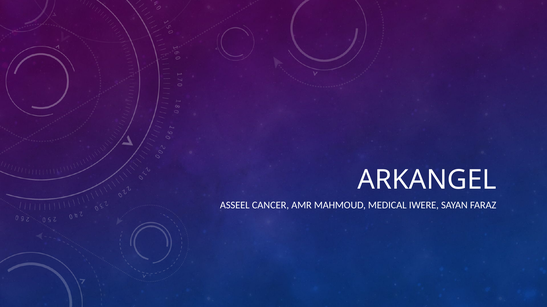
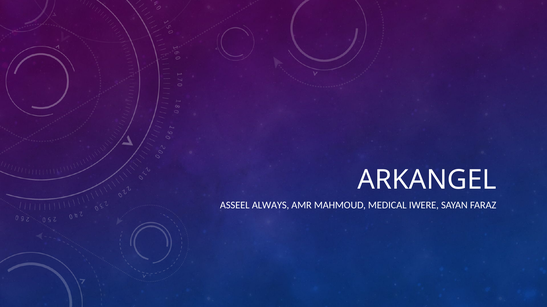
CANCER: CANCER -> ALWAYS
